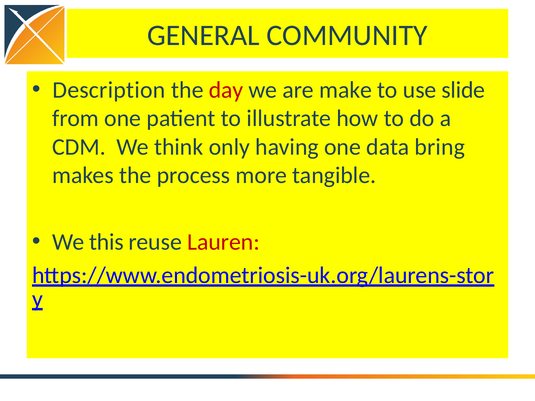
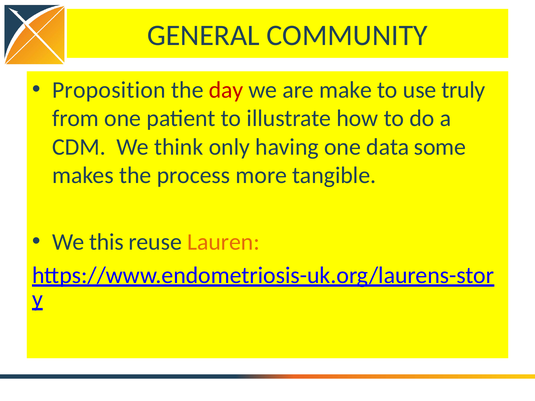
Description: Description -> Proposition
slide: slide -> truly
bring: bring -> some
Lauren colour: red -> orange
